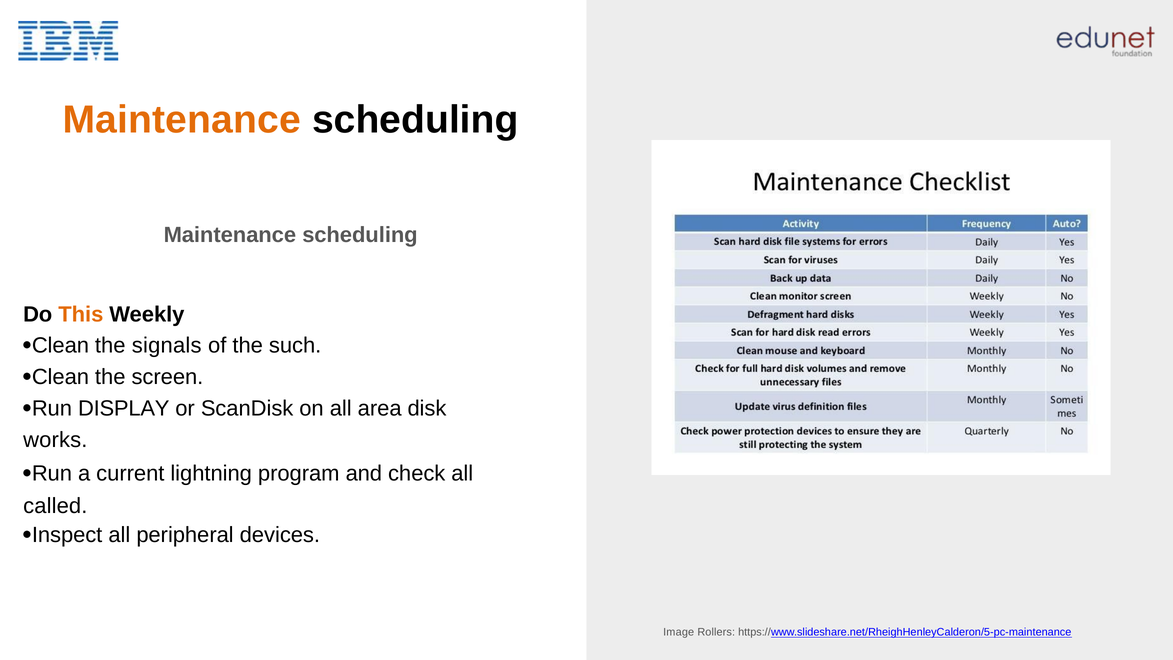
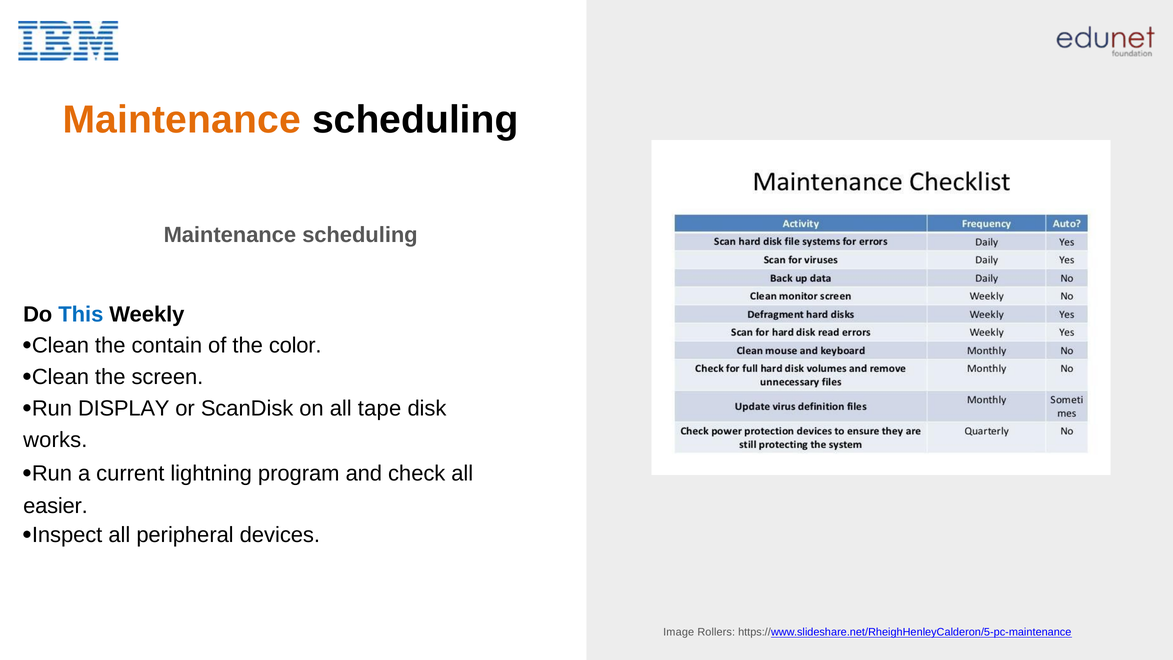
This colour: orange -> blue
signals: signals -> contain
such: such -> color
area: area -> tape
called: called -> easier
